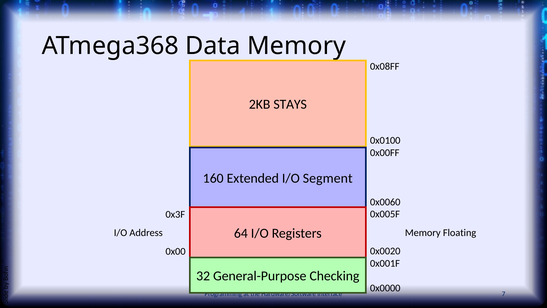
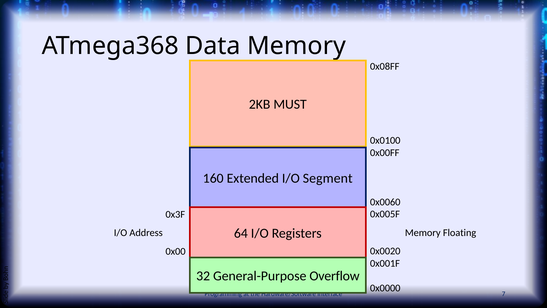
STAYS: STAYS -> MUST
Checking: Checking -> Overflow
